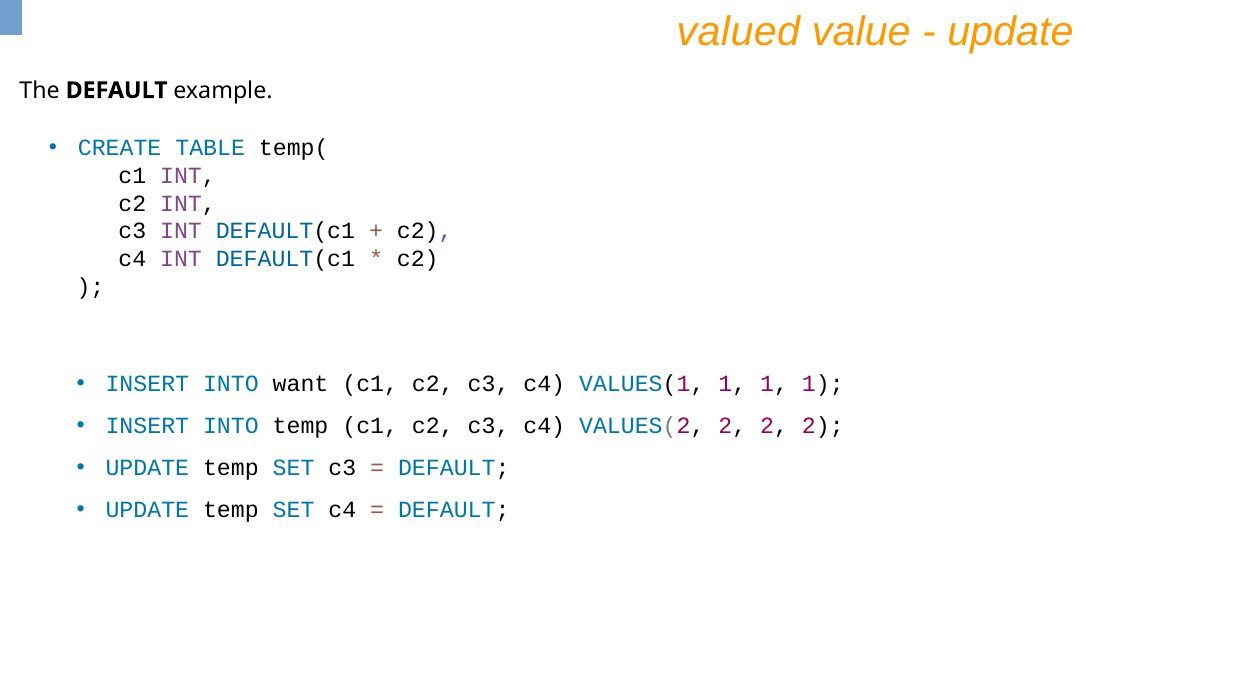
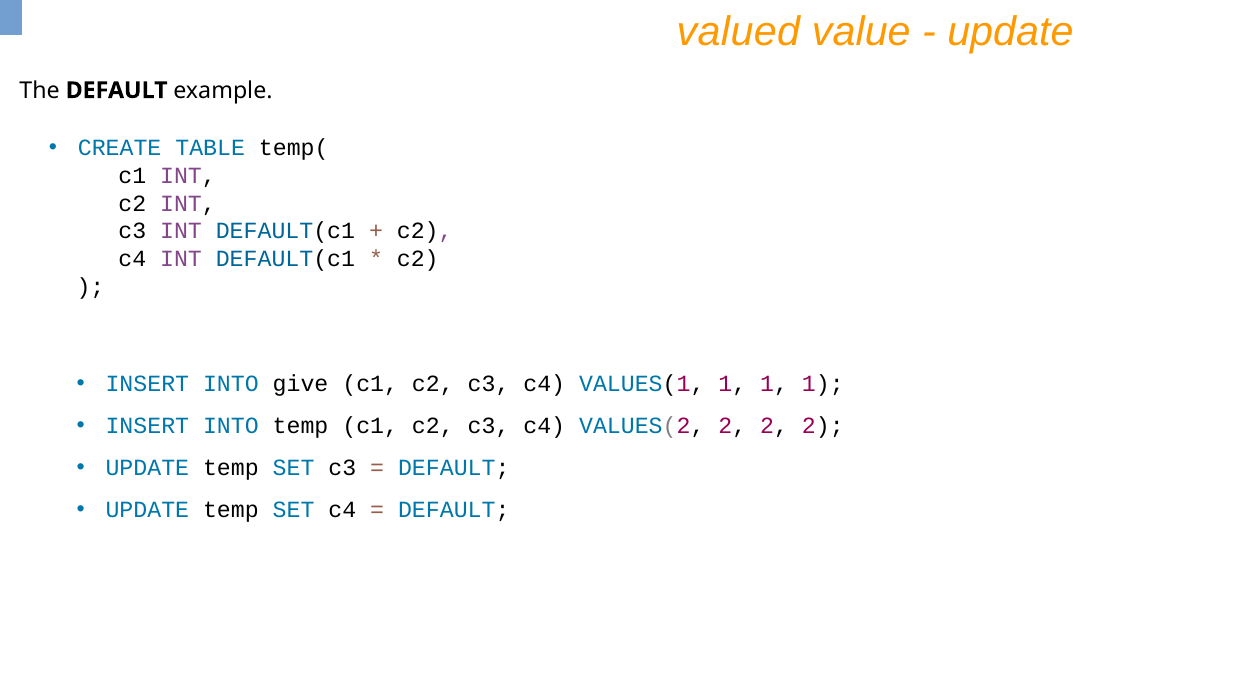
want: want -> give
